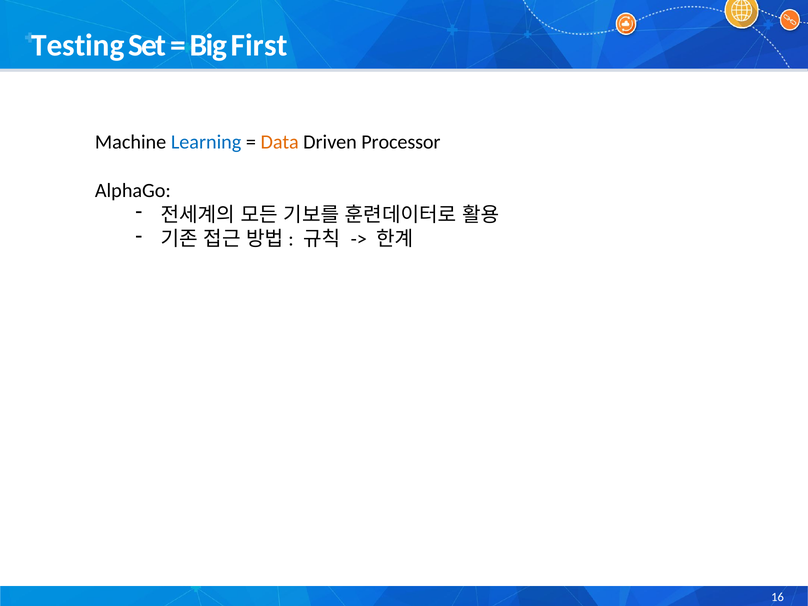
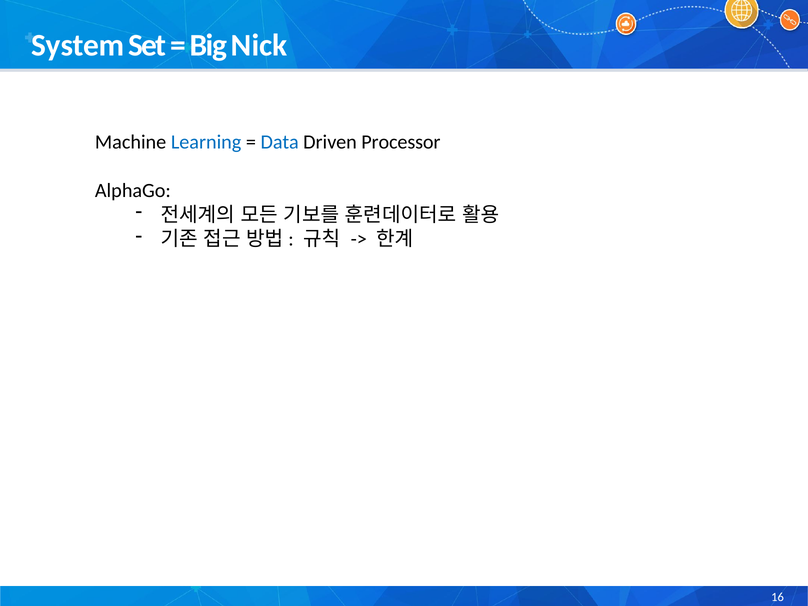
Testing: Testing -> System
First: First -> Nick
Data colour: orange -> blue
